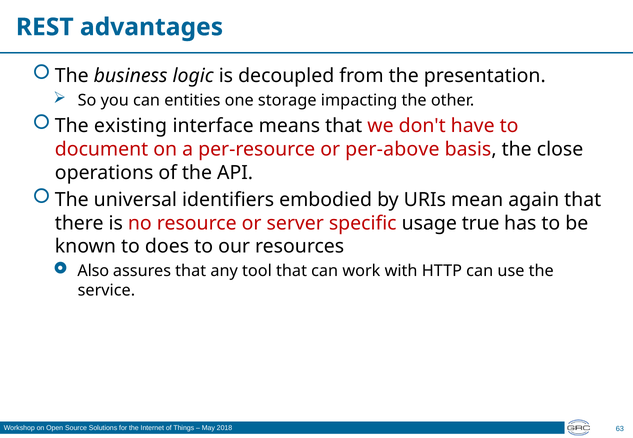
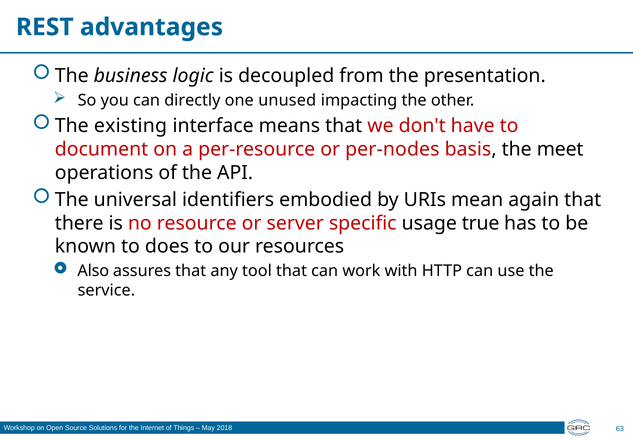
entities: entities -> directly
storage: storage -> unused
per-above: per-above -> per-nodes
close: close -> meet
